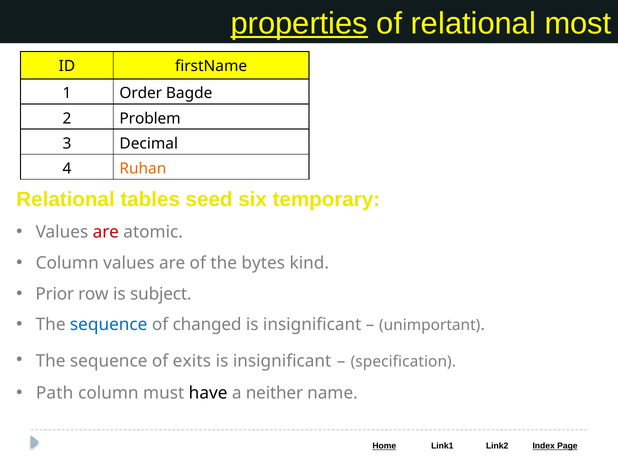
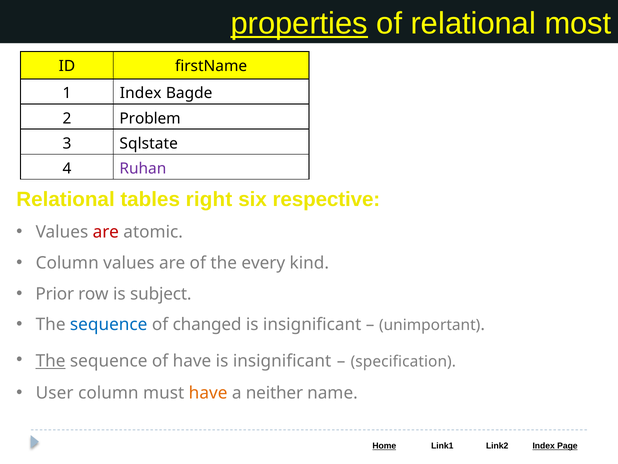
1 Order: Order -> Index
Decimal: Decimal -> Sqlstate
Ruhan colour: orange -> purple
seed: seed -> right
temporary: temporary -> respective
bytes: bytes -> every
The at (51, 361) underline: none -> present
of exits: exits -> have
Path: Path -> User
have at (208, 392) colour: black -> orange
